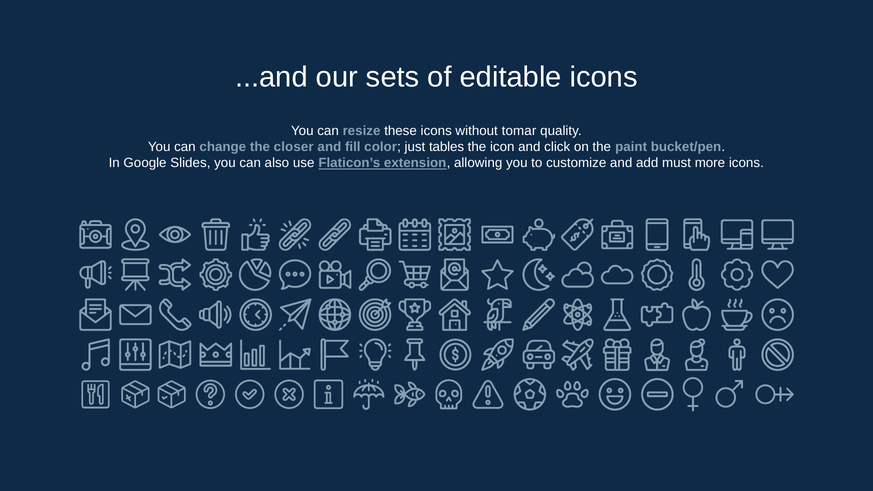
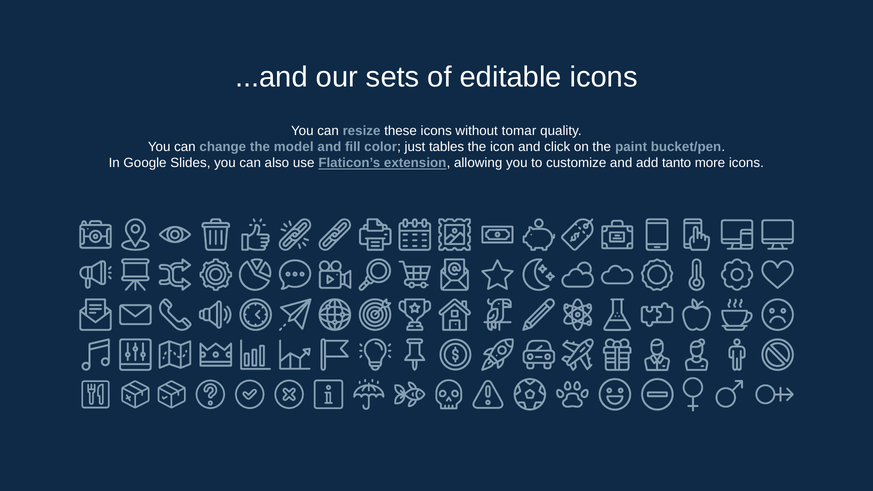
closer: closer -> model
must: must -> tanto
